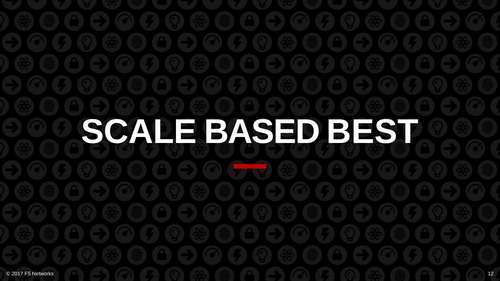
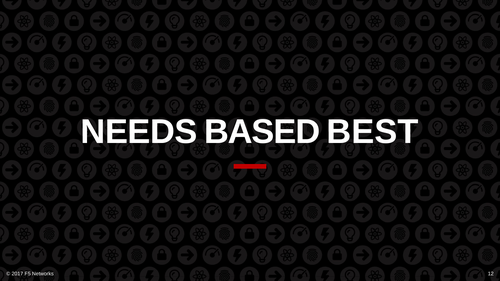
SCALE: SCALE -> NEEDS
